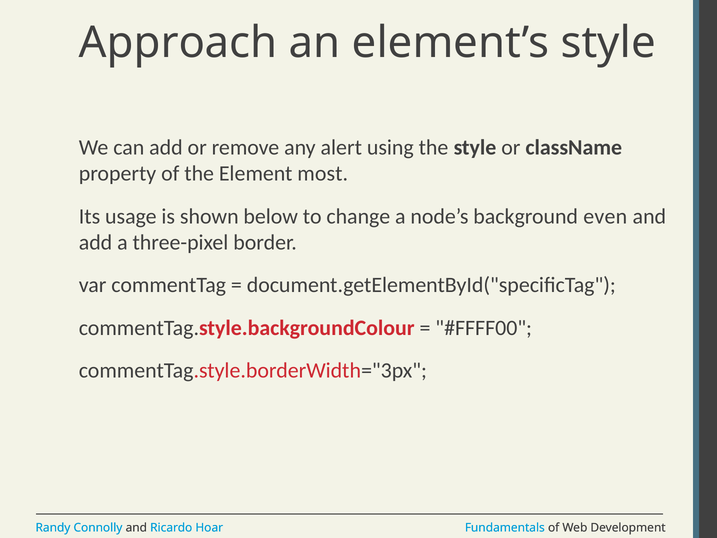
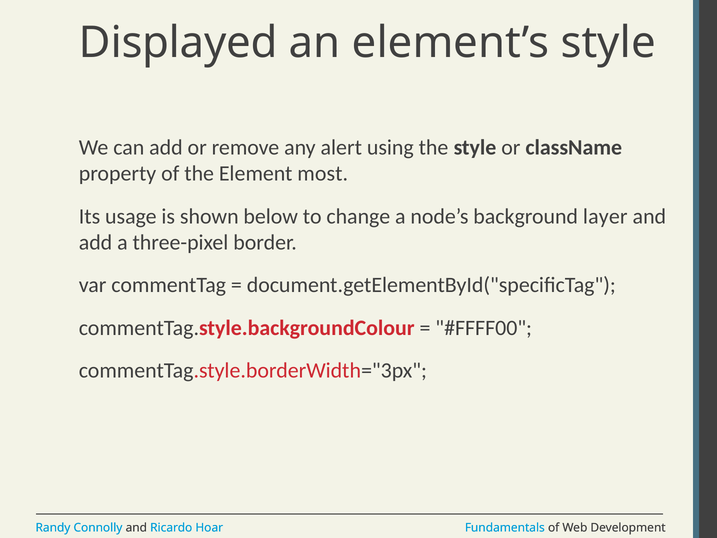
Approach: Approach -> Displayed
even: even -> layer
